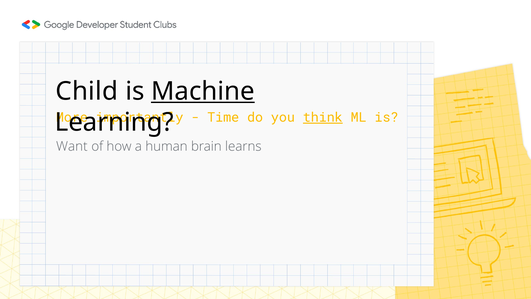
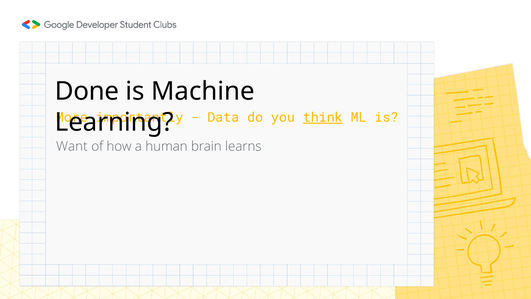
Child: Child -> Done
Machine underline: present -> none
Time: Time -> Data
